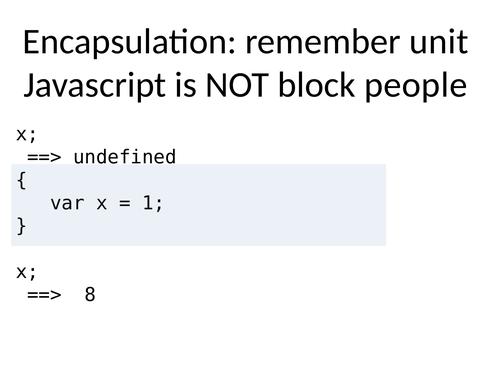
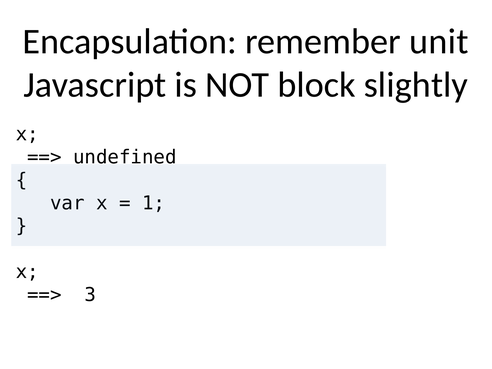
people: people -> slightly
8: 8 -> 3
